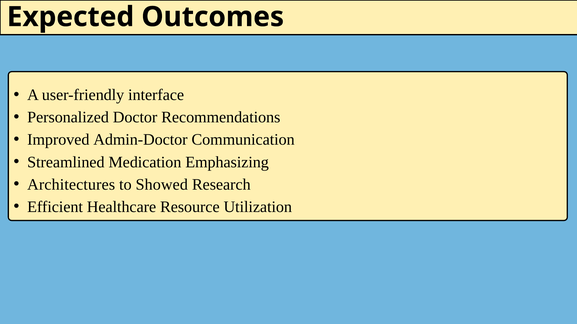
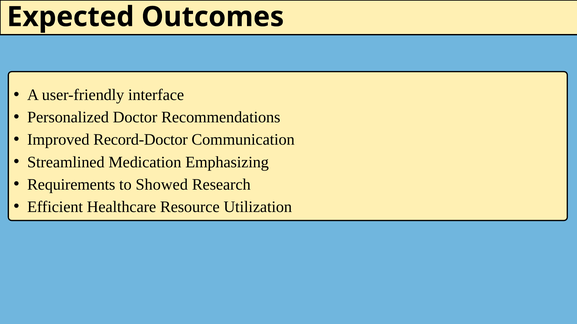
Admin-Doctor: Admin-Doctor -> Record-Doctor
Architectures: Architectures -> Requirements
